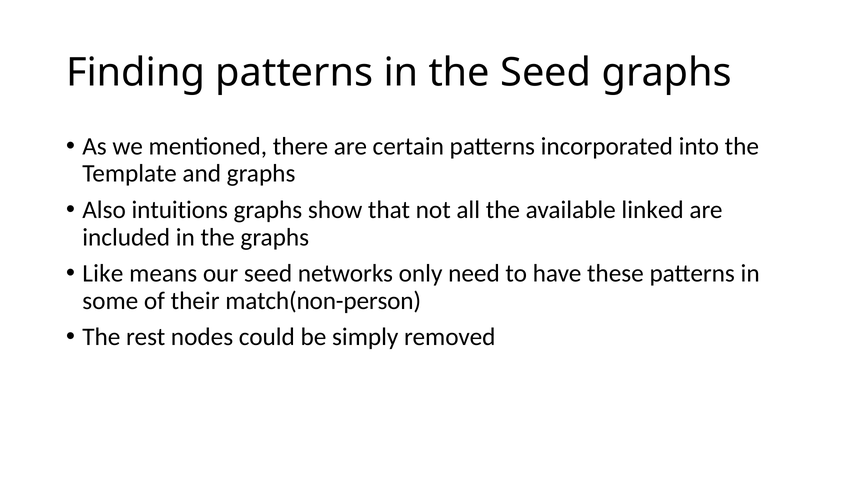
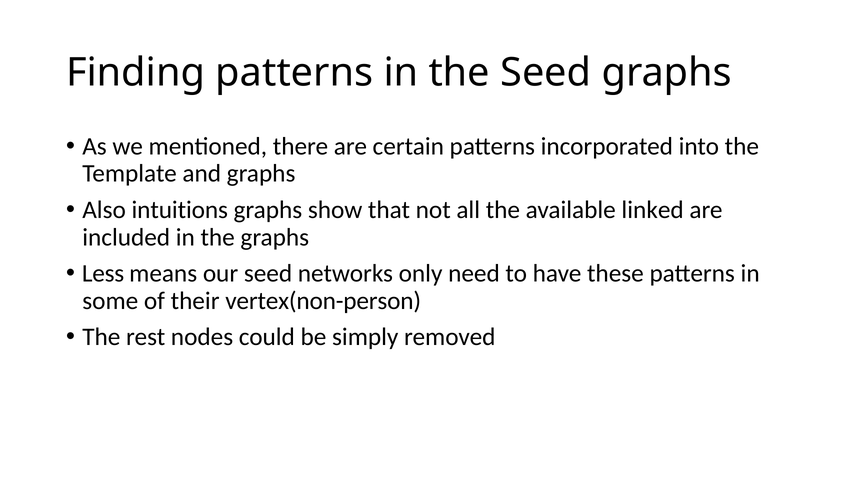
Like: Like -> Less
match(non-person: match(non-person -> vertex(non-person
